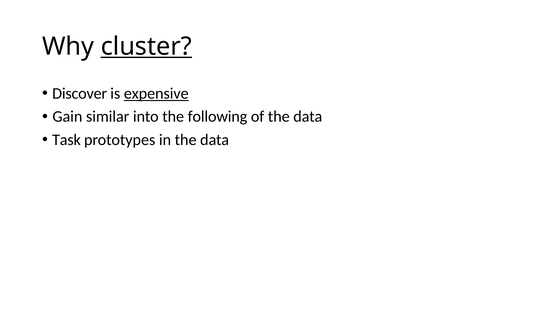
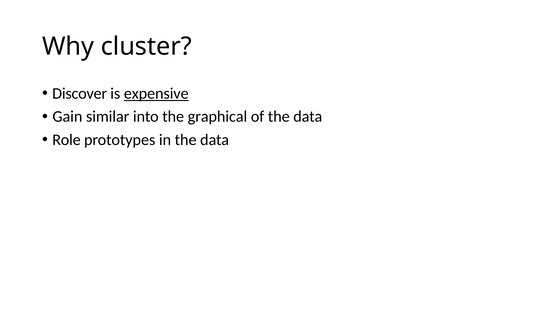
cluster underline: present -> none
following: following -> graphical
Task: Task -> Role
